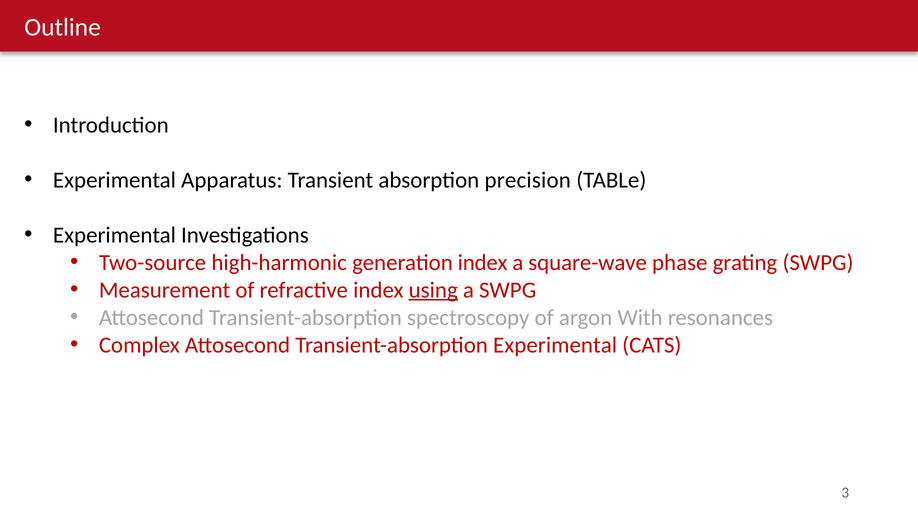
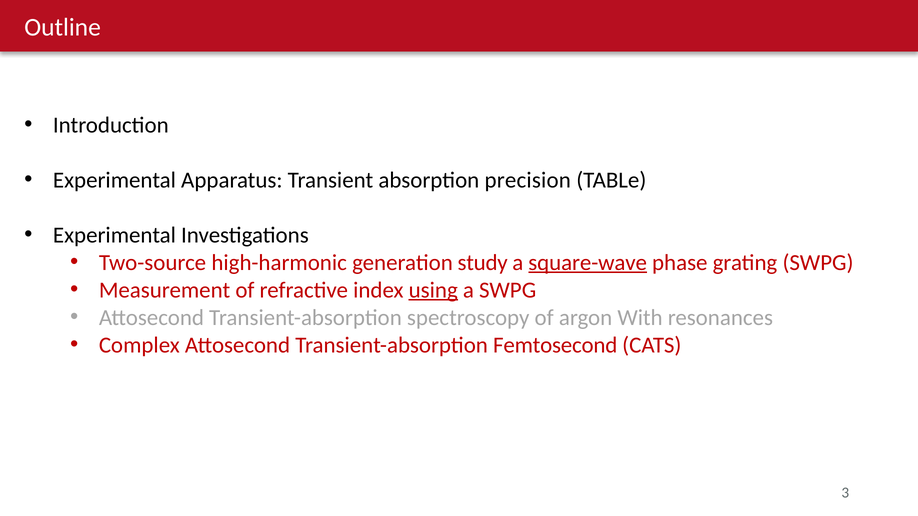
generation index: index -> study
square-wave underline: none -> present
Transient-absorption Experimental: Experimental -> Femtosecond
